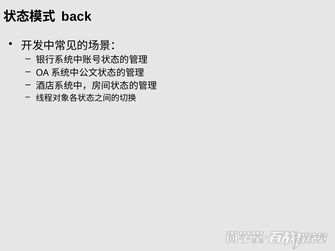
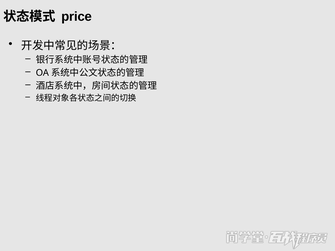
back: back -> price
